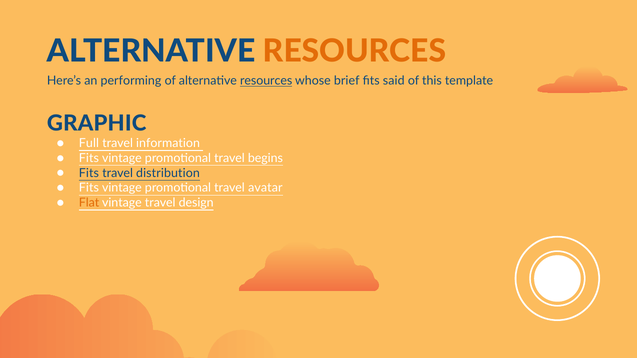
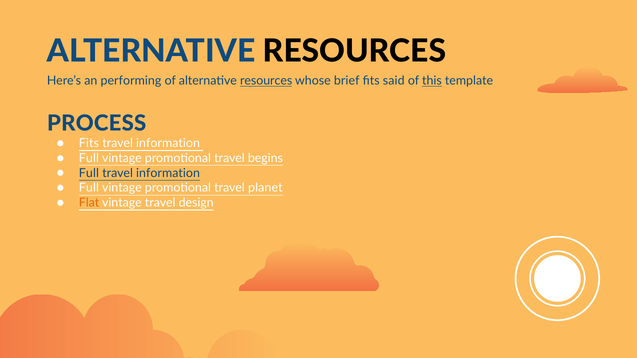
RESOURCES at (355, 51) colour: orange -> black
this underline: none -> present
GRAPHIC: GRAPHIC -> PROCESS
Full at (89, 143): Full -> Fits
Fits at (89, 158): Fits -> Full
Fits at (89, 173): Fits -> Full
distribution at (168, 173): distribution -> information
Fits at (89, 188): Fits -> Full
avatar: avatar -> planet
